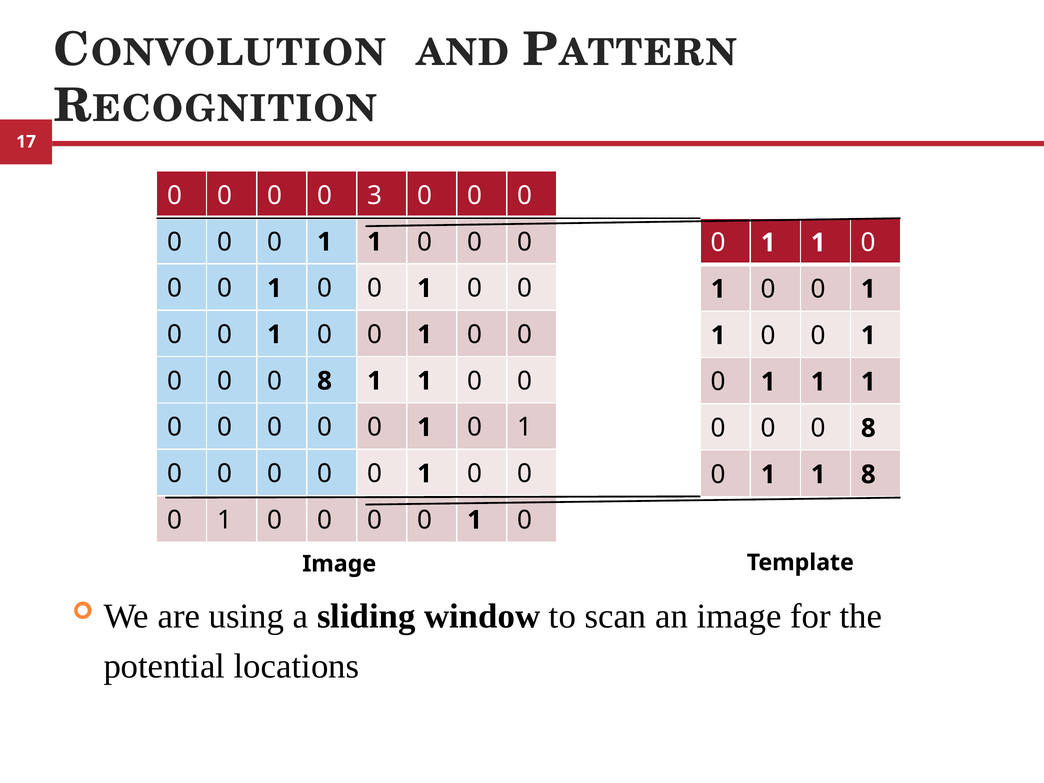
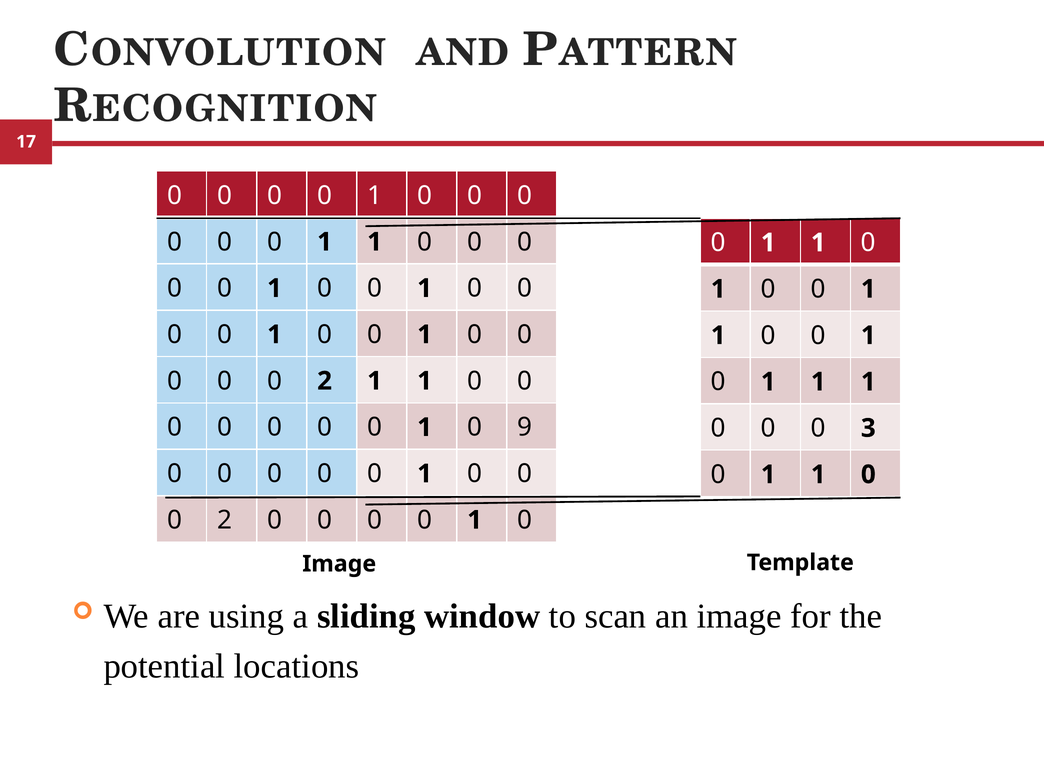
3 at (375, 196): 3 -> 1
8 at (325, 381): 8 -> 2
1 at (525, 427): 1 -> 9
8 at (868, 428): 8 -> 3
8 at (868, 475): 8 -> 0
1 at (225, 520): 1 -> 2
